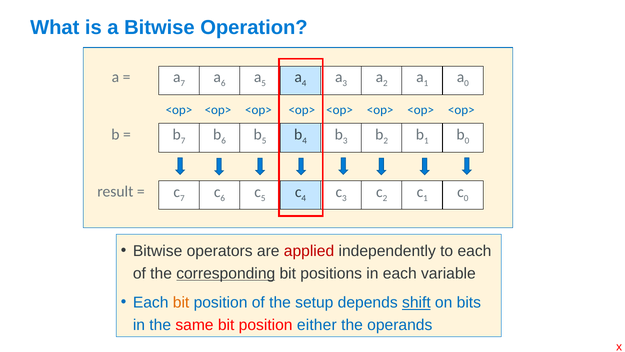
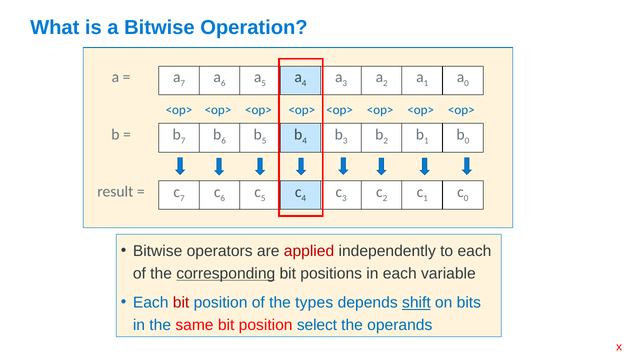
bit at (181, 302) colour: orange -> red
setup: setup -> types
either: either -> select
